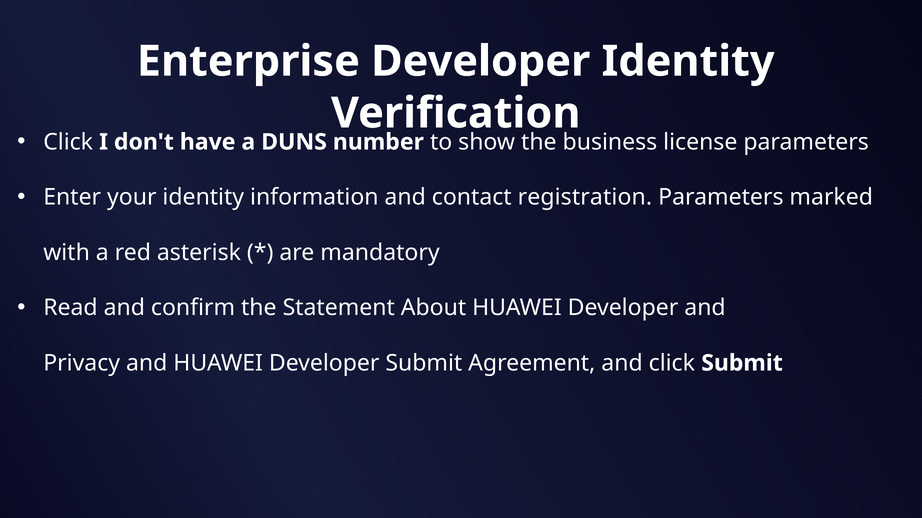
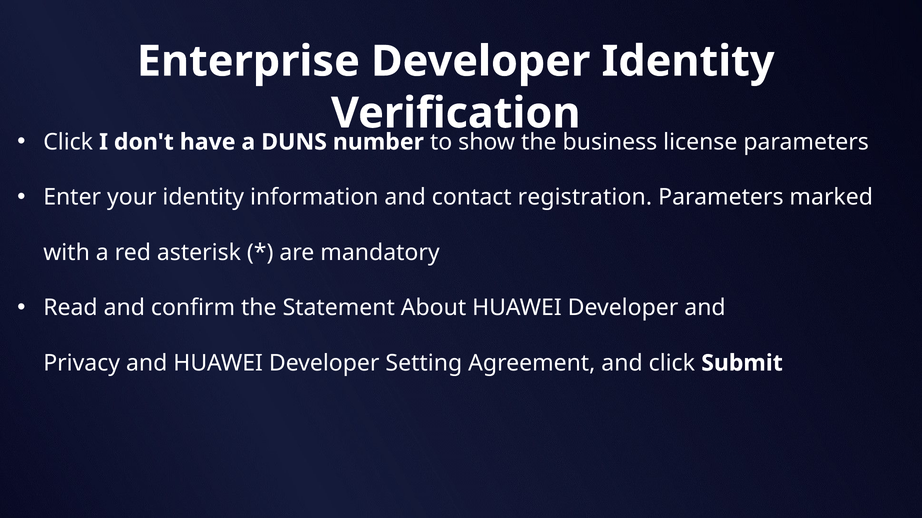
Developer Submit: Submit -> Setting
